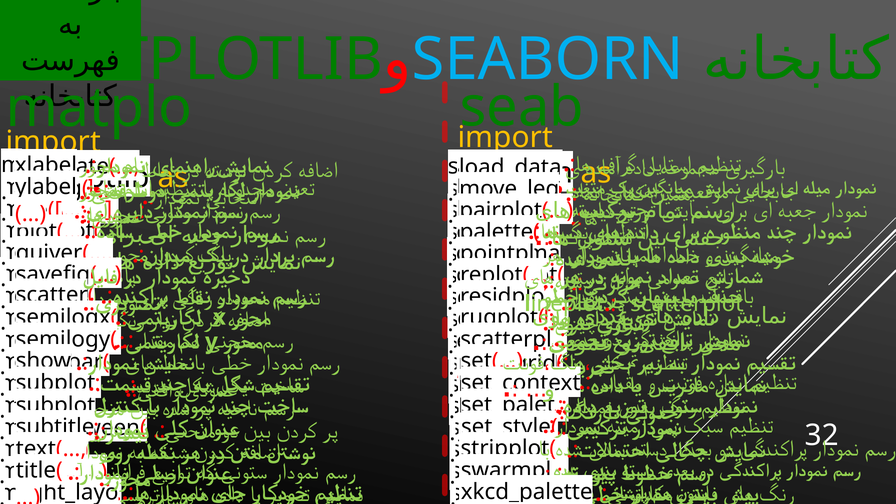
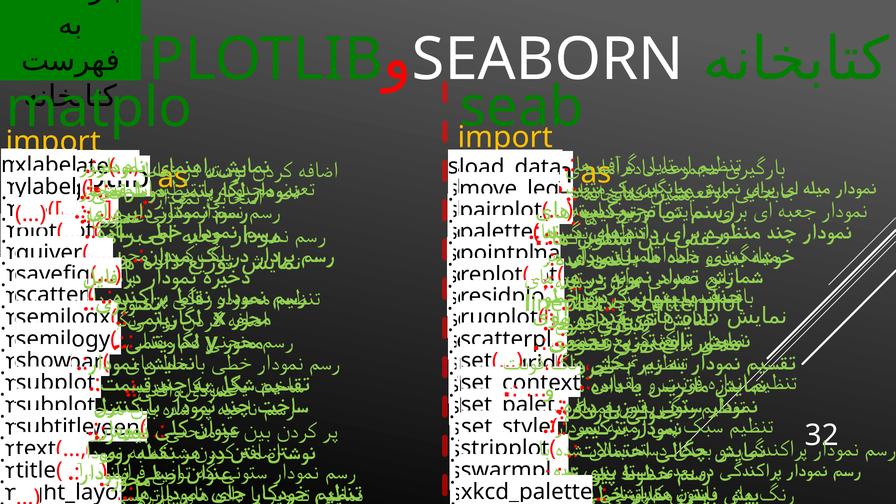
SEABORN at (548, 60) colour: light blue -> white
